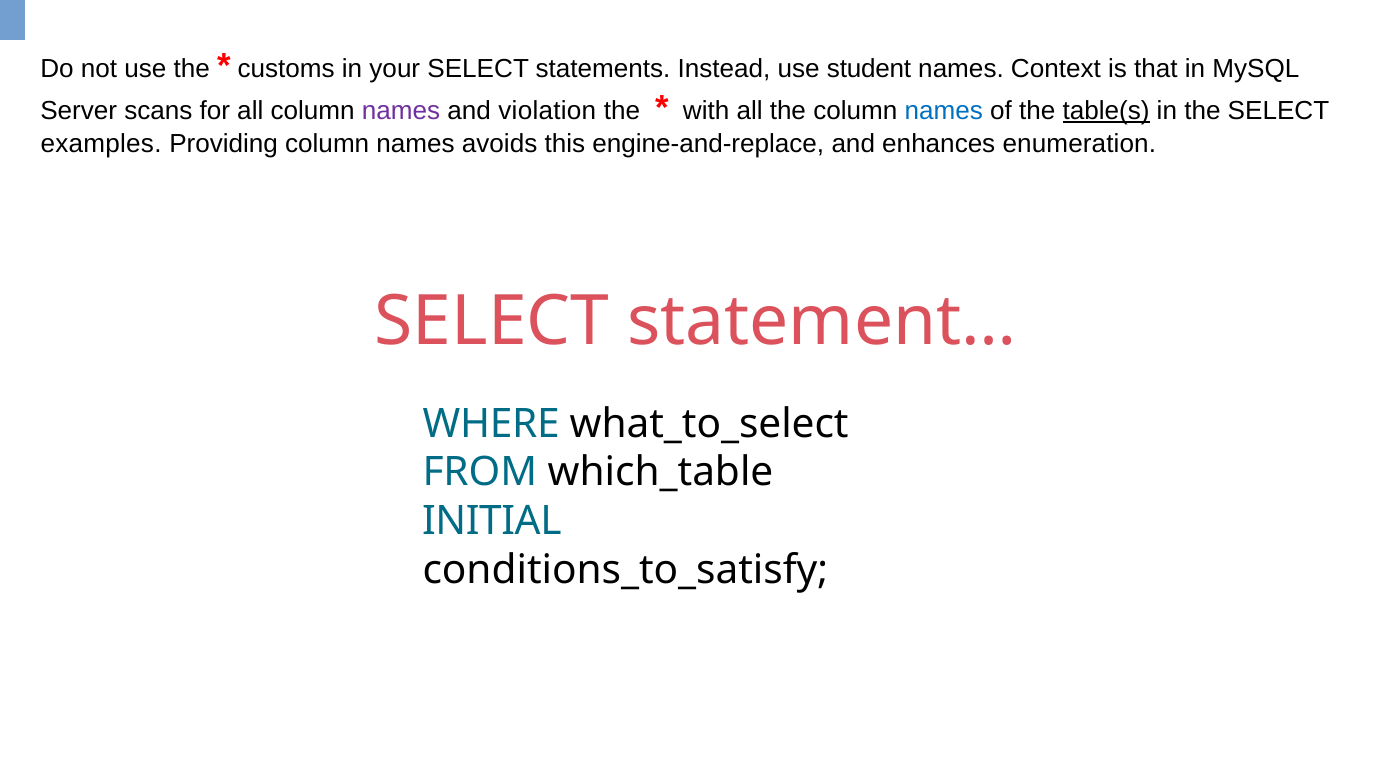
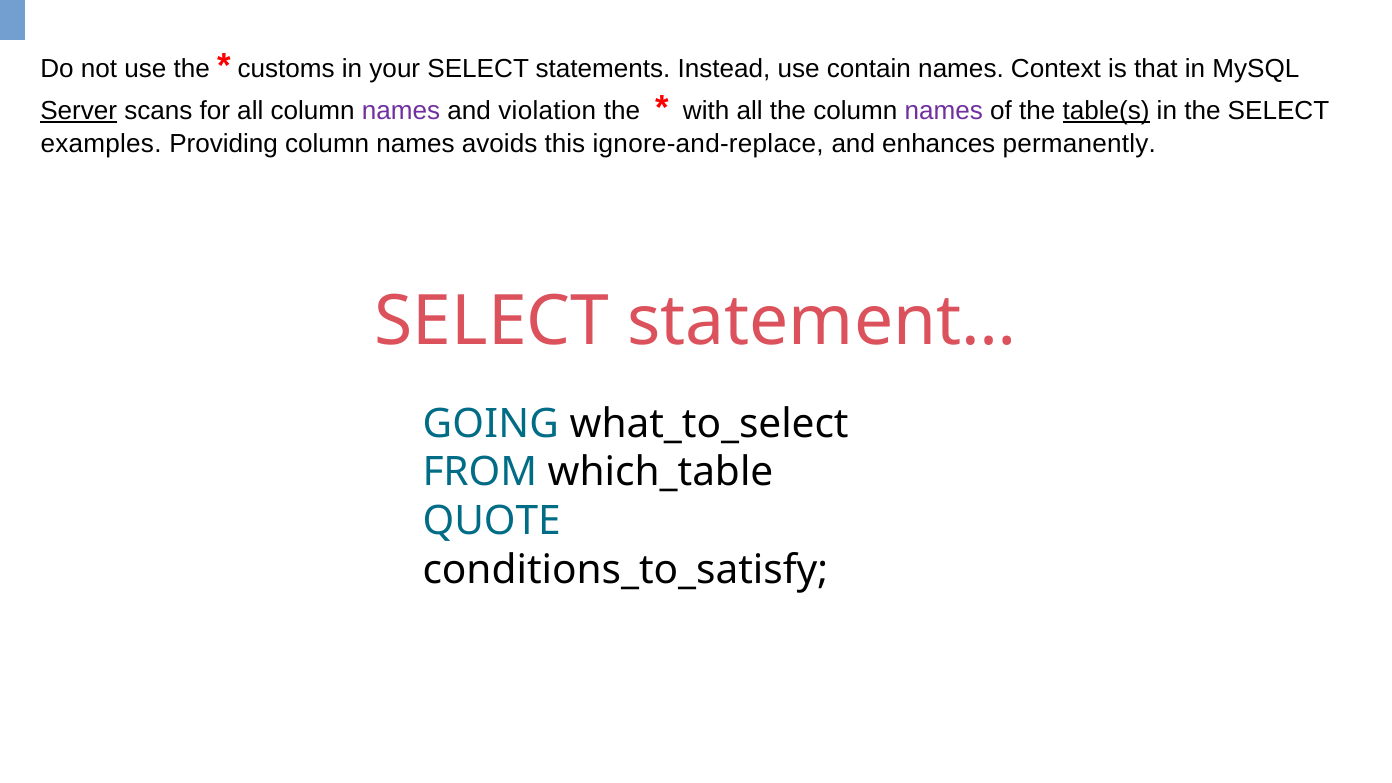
student: student -> contain
Server underline: none -> present
names at (944, 111) colour: blue -> purple
engine-and-replace: engine-and-replace -> ignore-and-replace
enumeration: enumeration -> permanently
WHERE: WHERE -> GOING
INITIAL: INITIAL -> QUOTE
